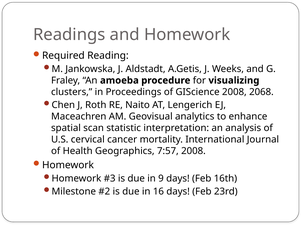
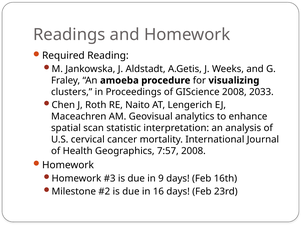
2068: 2068 -> 2033
